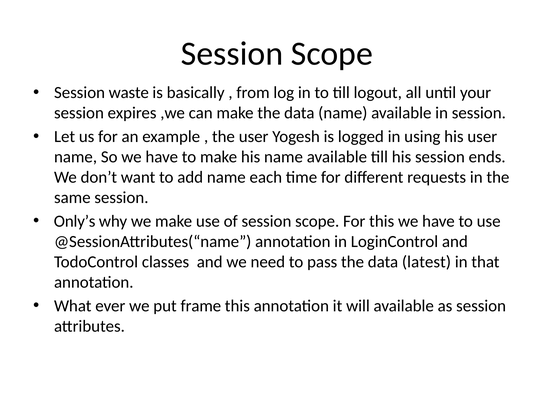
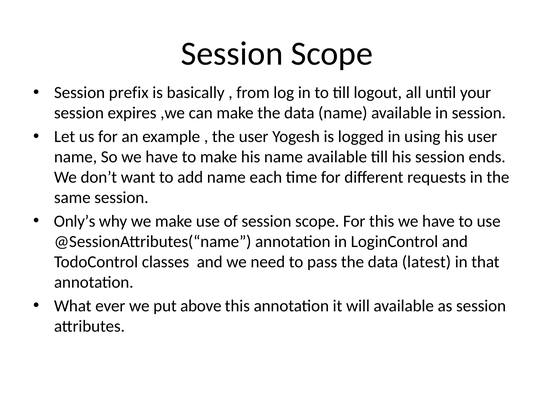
waste: waste -> prefix
frame: frame -> above
